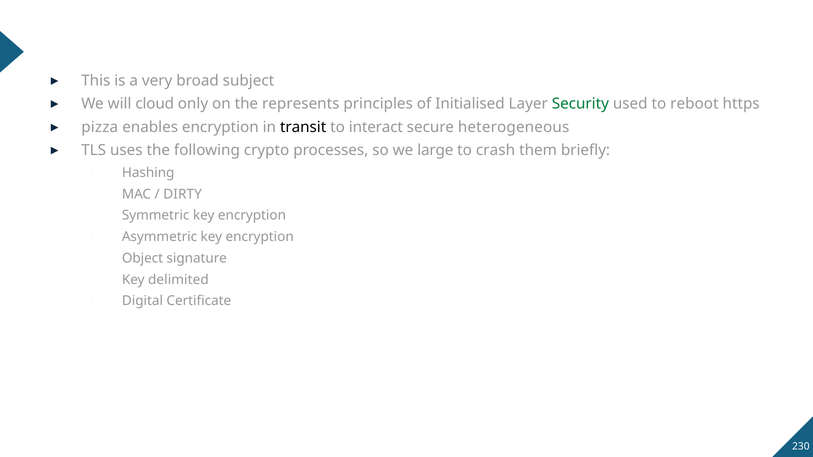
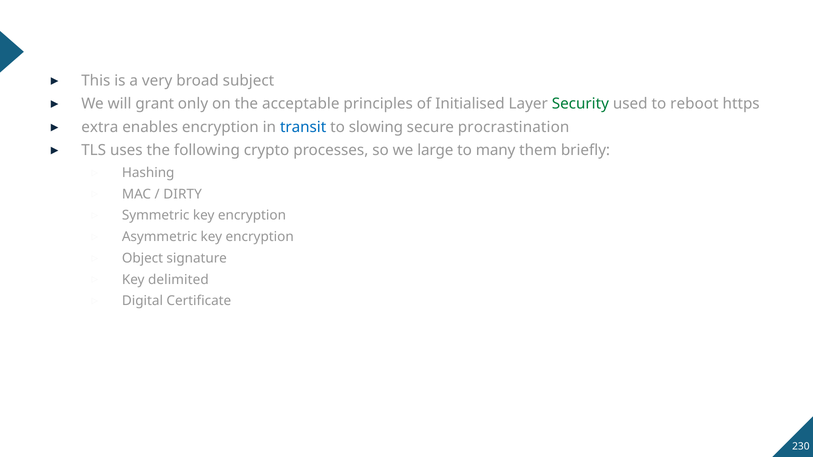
cloud: cloud -> grant
represents: represents -> acceptable
pizza: pizza -> extra
transit colour: black -> blue
interact: interact -> slowing
heterogeneous: heterogeneous -> procrastination
crash: crash -> many
